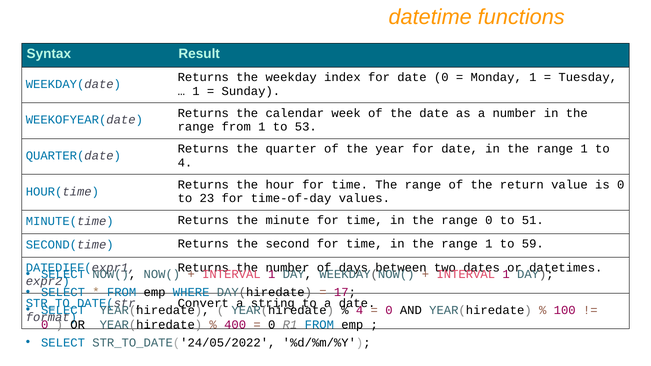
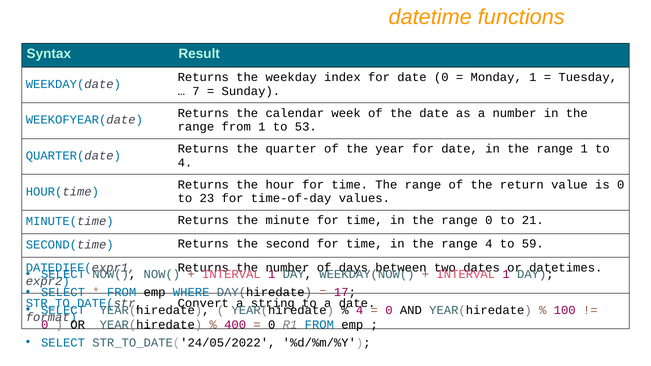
1 at (196, 91): 1 -> 7
51: 51 -> 21
1 at (489, 244): 1 -> 4
